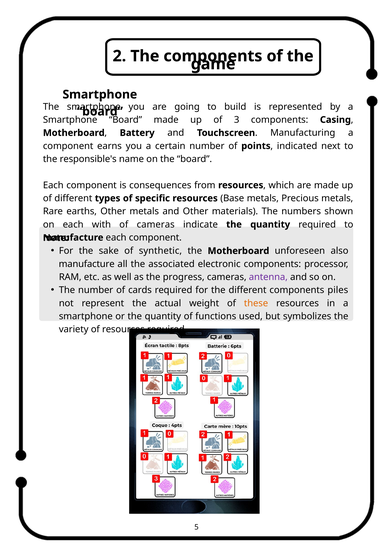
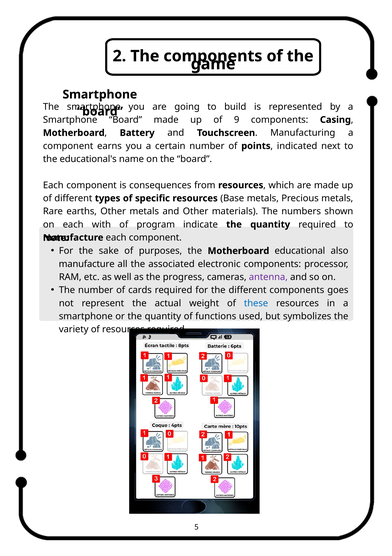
3: 3 -> 9
responsible's: responsible's -> educational's
of cameras: cameras -> program
synthetic: synthetic -> purposes
unforeseen: unforeseen -> educational
piles: piles -> goes
these colour: orange -> blue
